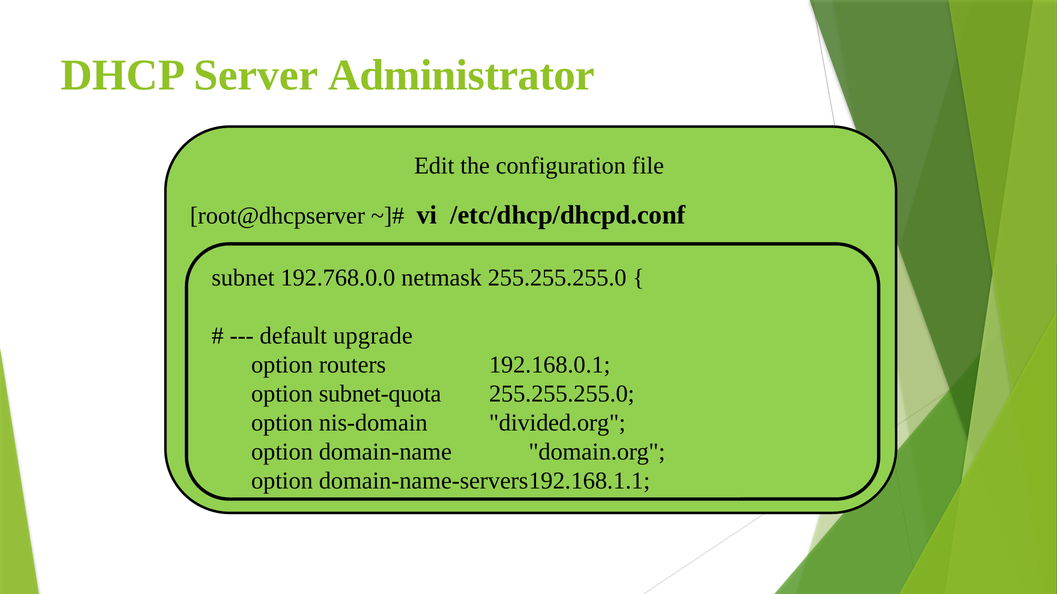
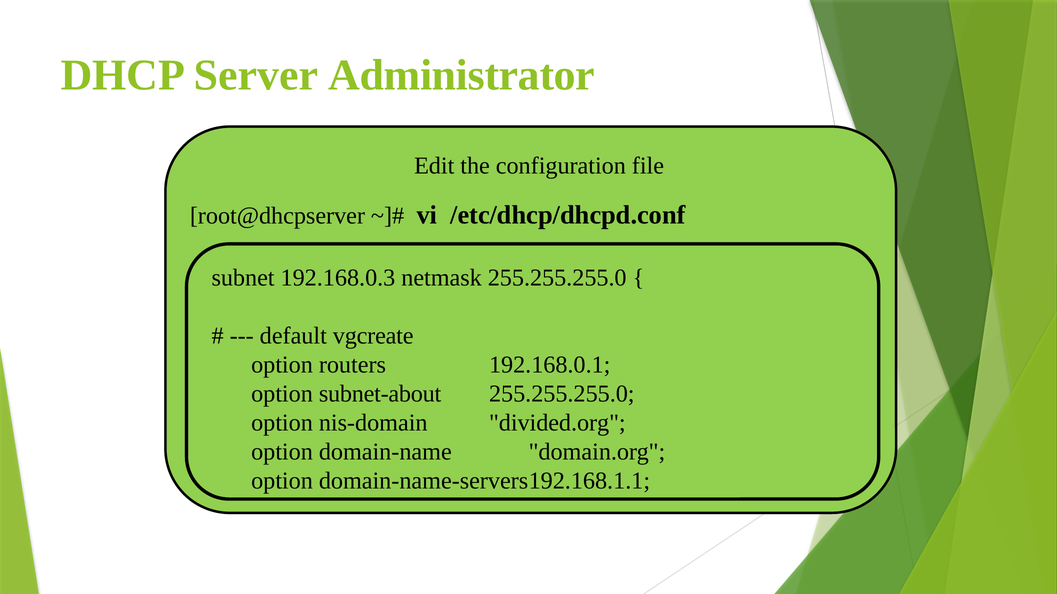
192.768.0.0: 192.768.0.0 -> 192.168.0.3
upgrade: upgrade -> vgcreate
subnet-quota: subnet-quota -> subnet-about
